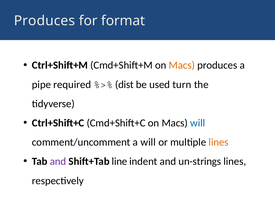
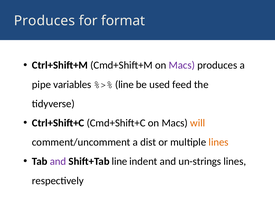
Macs at (182, 65) colour: orange -> purple
required: required -> variables
dist at (124, 85): dist -> line
turn: turn -> feed
will at (198, 123) colour: blue -> orange
a will: will -> dist
